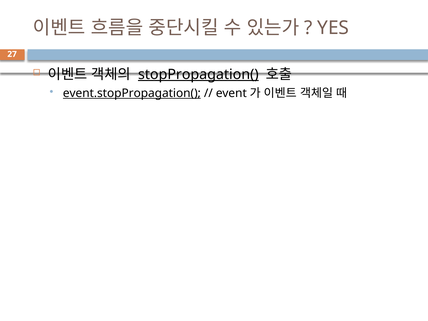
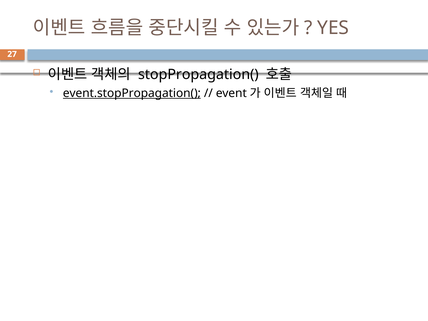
stopPropagation( underline: present -> none
